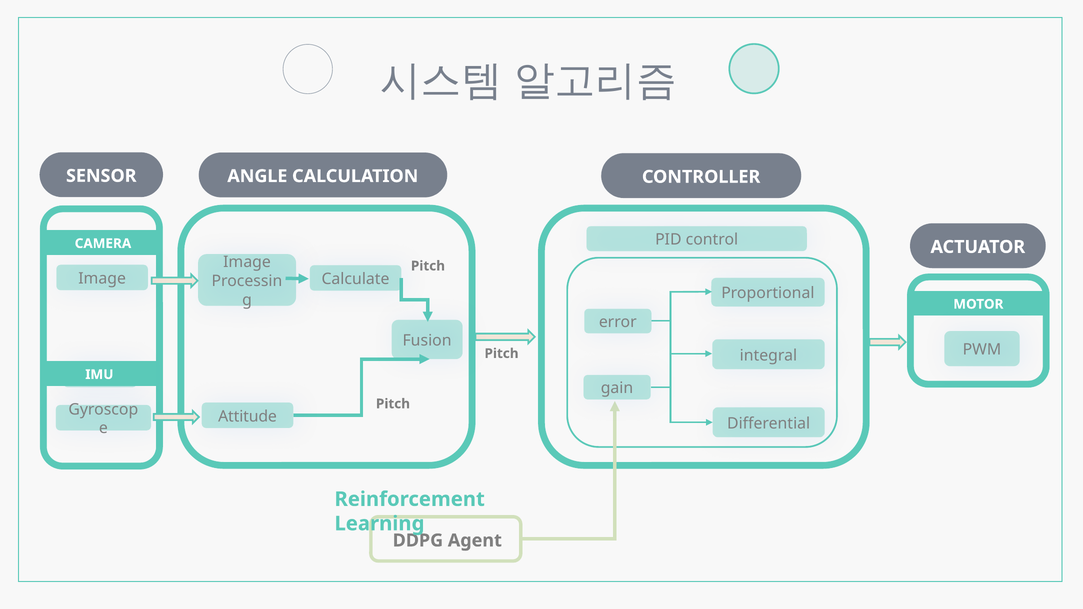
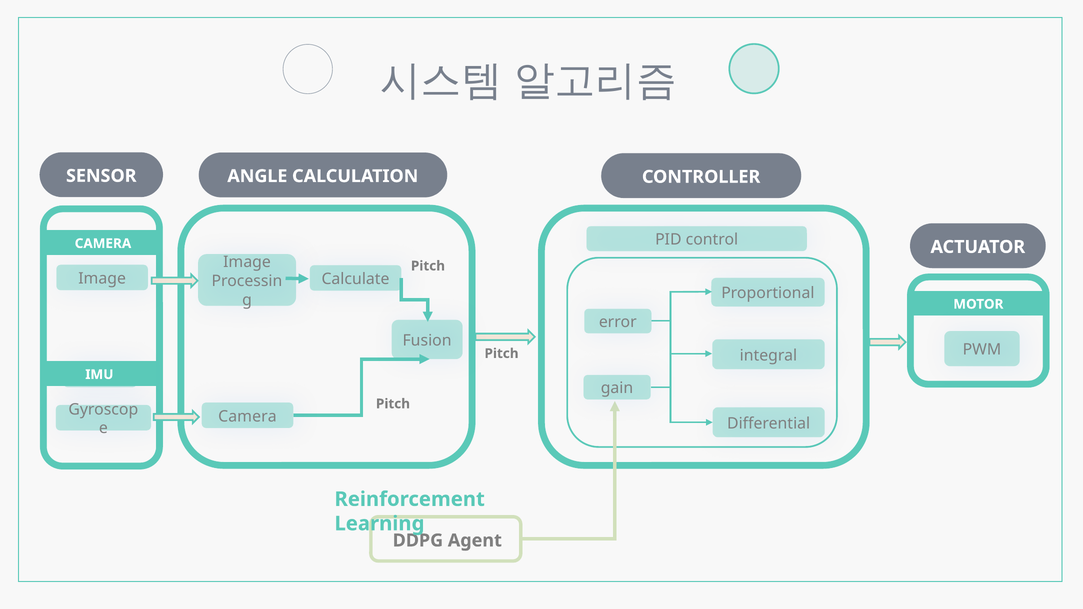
Attitude at (248, 416): Attitude -> Camera
